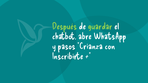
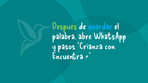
guardar colour: light green -> light blue
chatbot: chatbot -> palabra
Inscribirte: Inscribirte -> Encuentra
